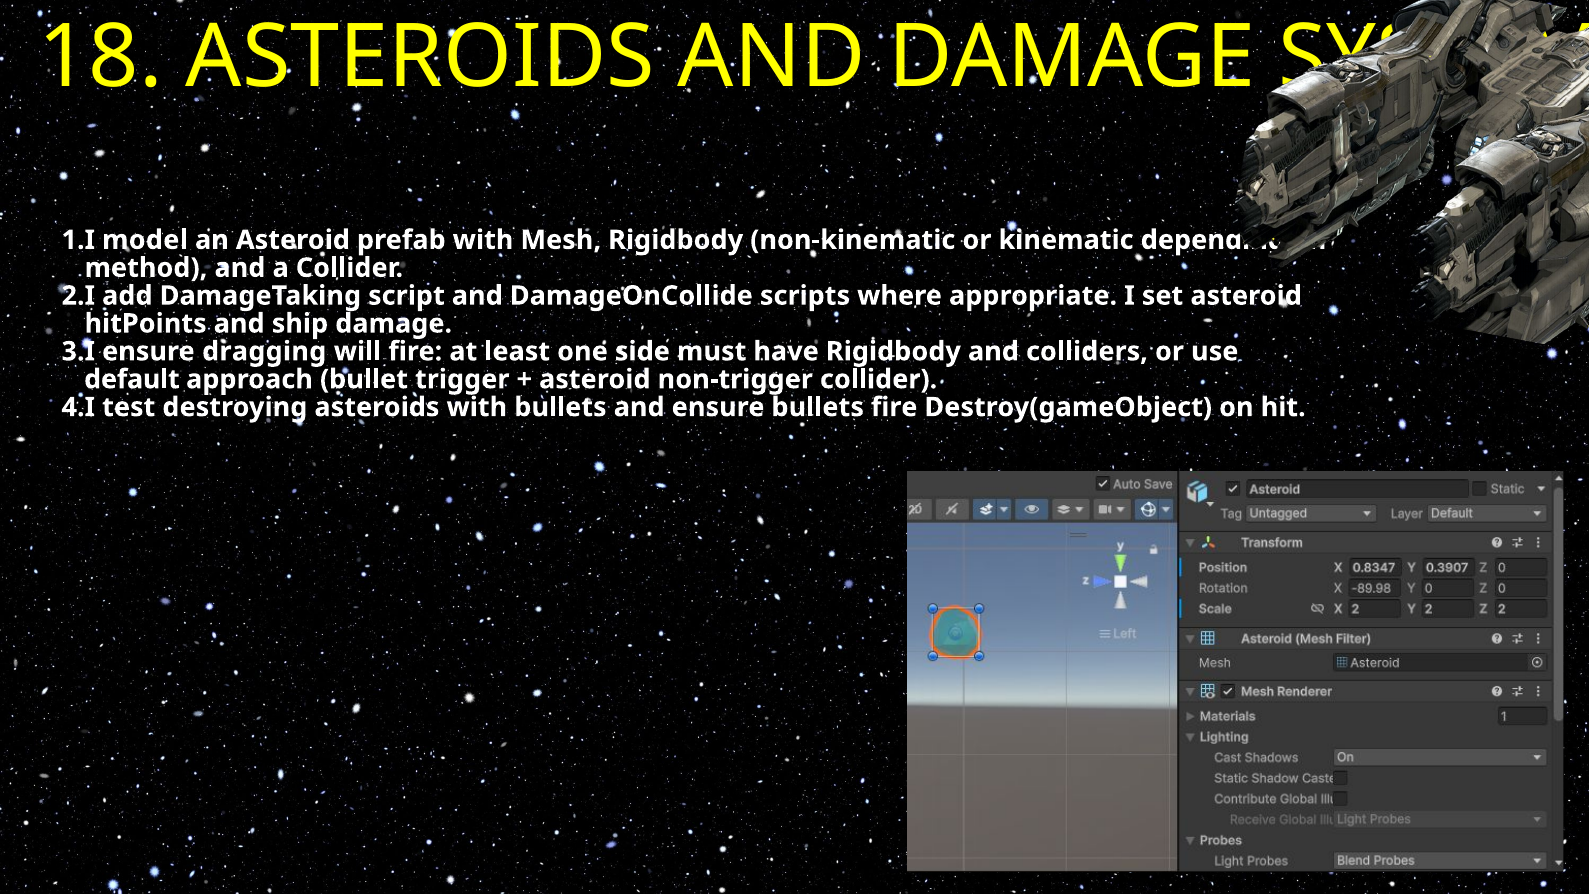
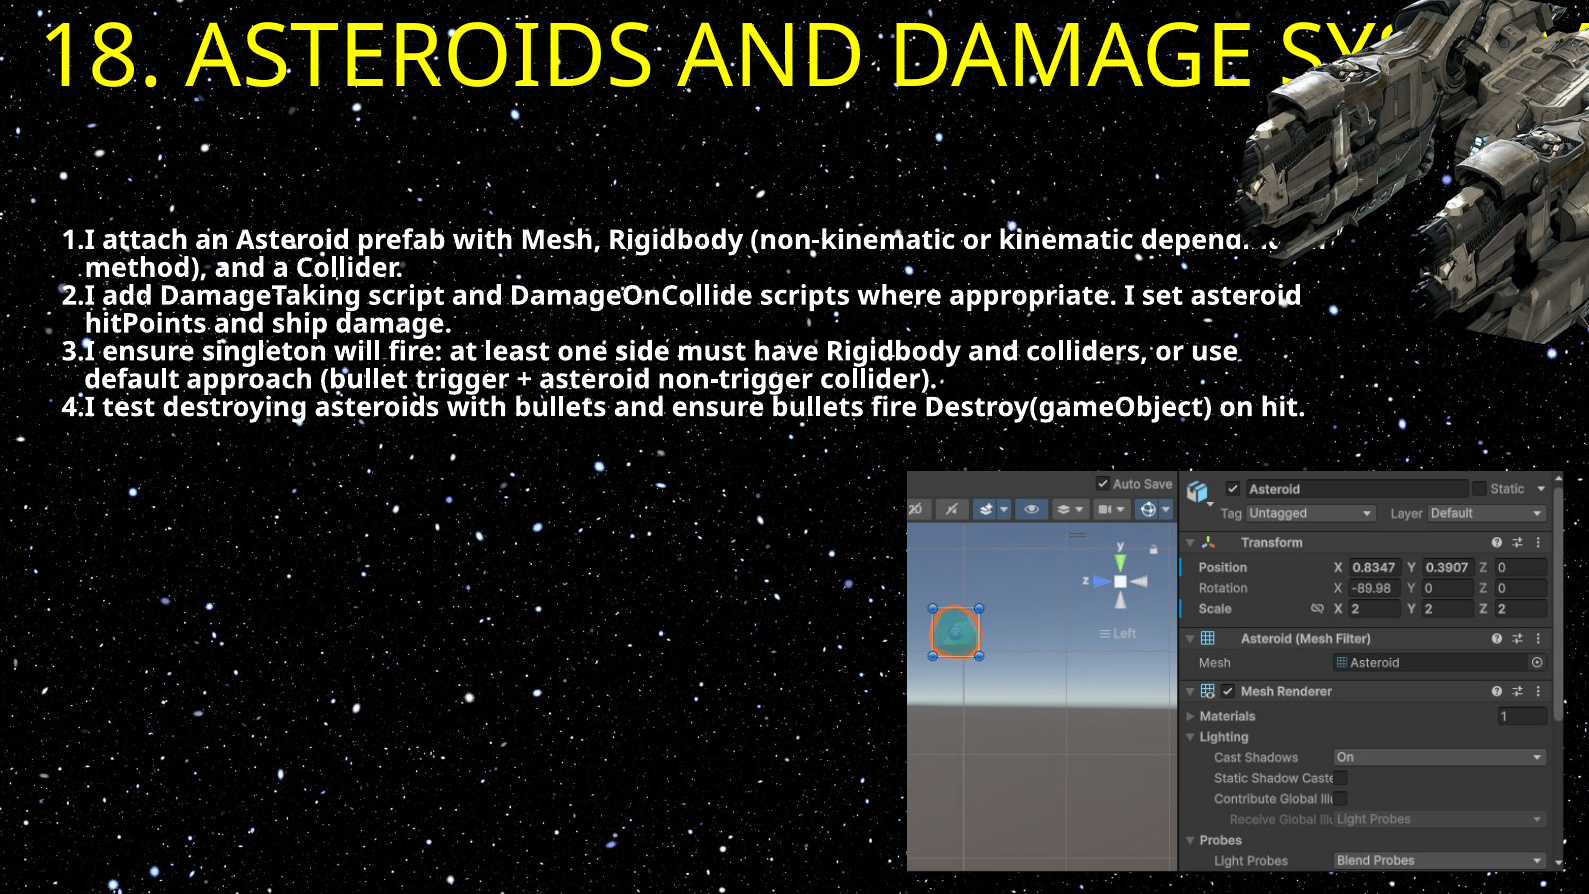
model: model -> attach
dragging: dragging -> singleton
